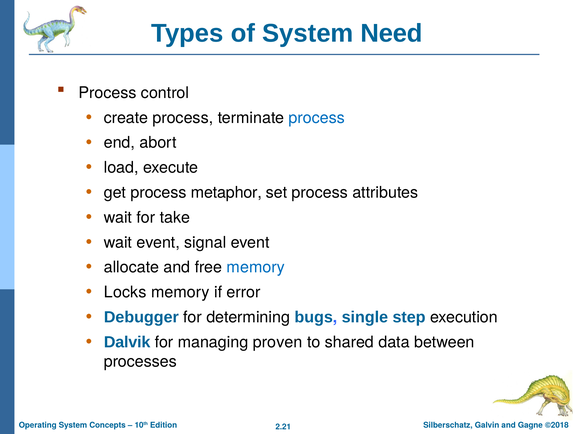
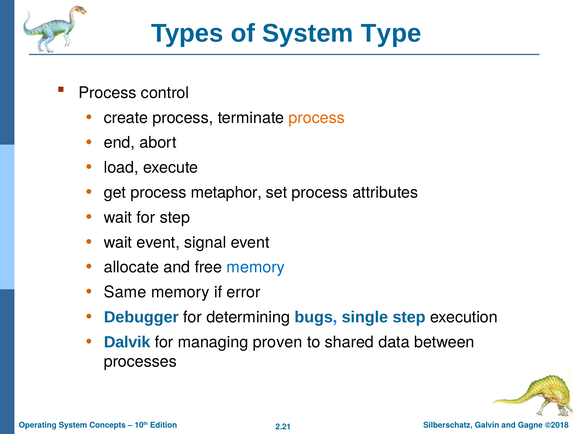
Need: Need -> Type
process at (317, 118) colour: blue -> orange
for take: take -> step
Locks: Locks -> Same
